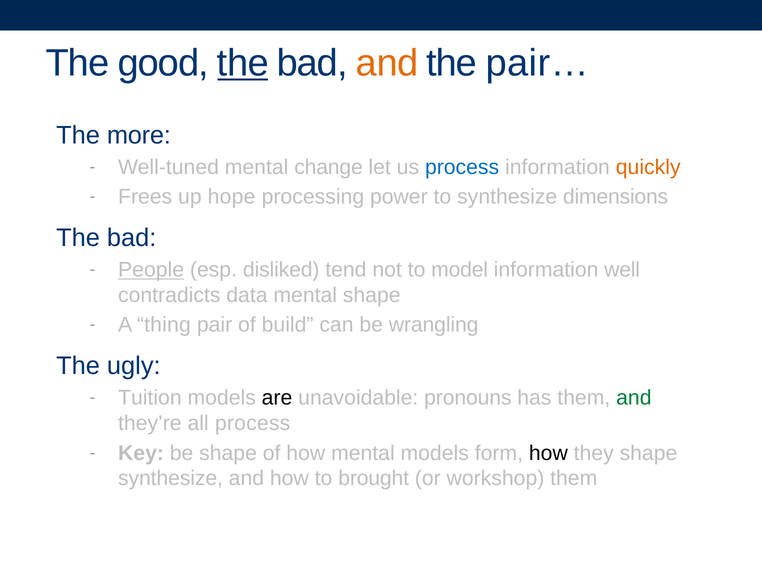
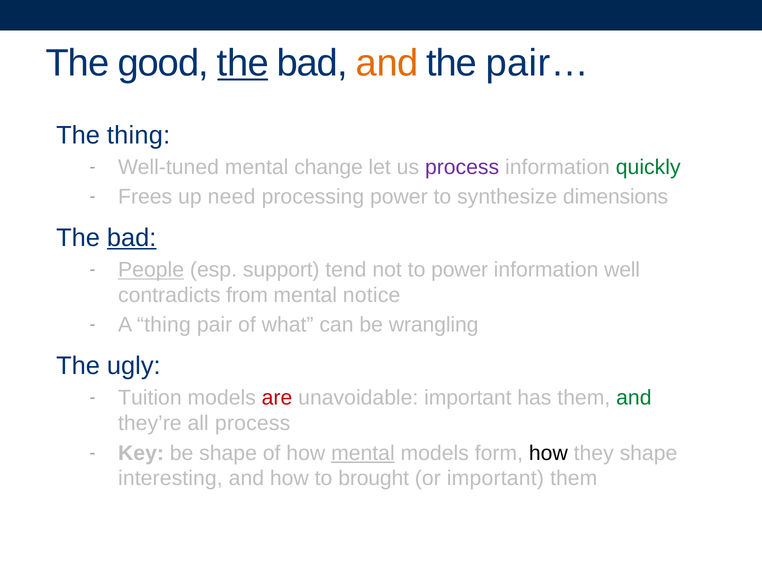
The more: more -> thing
process at (462, 167) colour: blue -> purple
quickly colour: orange -> green
hope: hope -> need
bad at (132, 238) underline: none -> present
disliked: disliked -> support
to model: model -> power
data: data -> from
mental shape: shape -> notice
build: build -> what
are colour: black -> red
unavoidable pronouns: pronouns -> important
mental at (363, 453) underline: none -> present
synthesize at (171, 478): synthesize -> interesting
or workshop: workshop -> important
